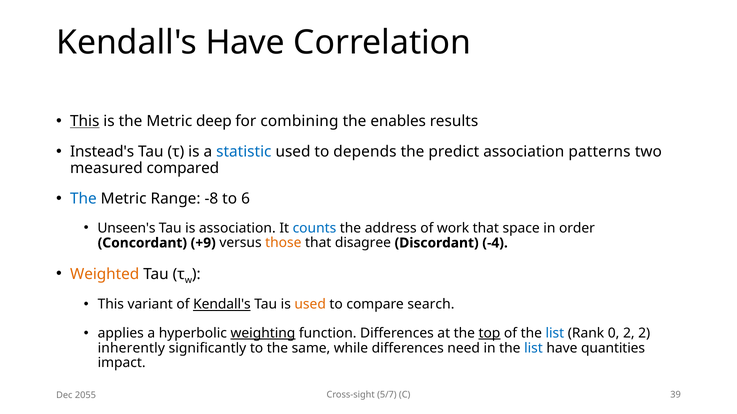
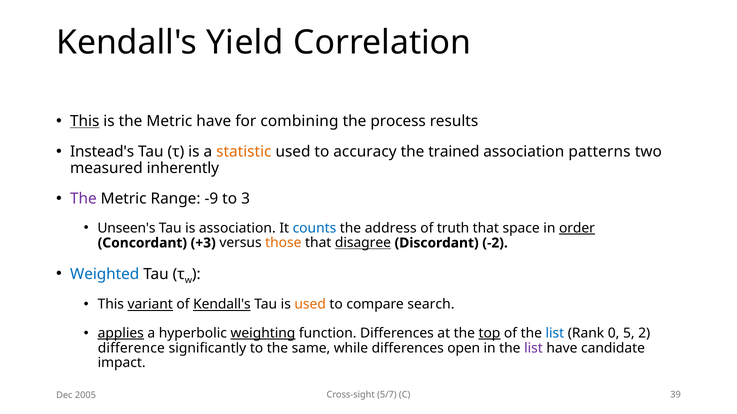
Kendall's Have: Have -> Yield
Metric deep: deep -> have
enables: enables -> process
statistic colour: blue -> orange
depends: depends -> accuracy
predict: predict -> trained
compared: compared -> inherently
The at (83, 199) colour: blue -> purple
-8: -8 -> -9
6: 6 -> 3
work: work -> truth
order underline: none -> present
+9: +9 -> +3
disagree underline: none -> present
-4: -4 -> -2
Weighted colour: orange -> blue
variant underline: none -> present
applies underline: none -> present
0 2: 2 -> 5
inherently: inherently -> difference
need: need -> open
list at (533, 349) colour: blue -> purple
quantities: quantities -> candidate
2055: 2055 -> 2005
